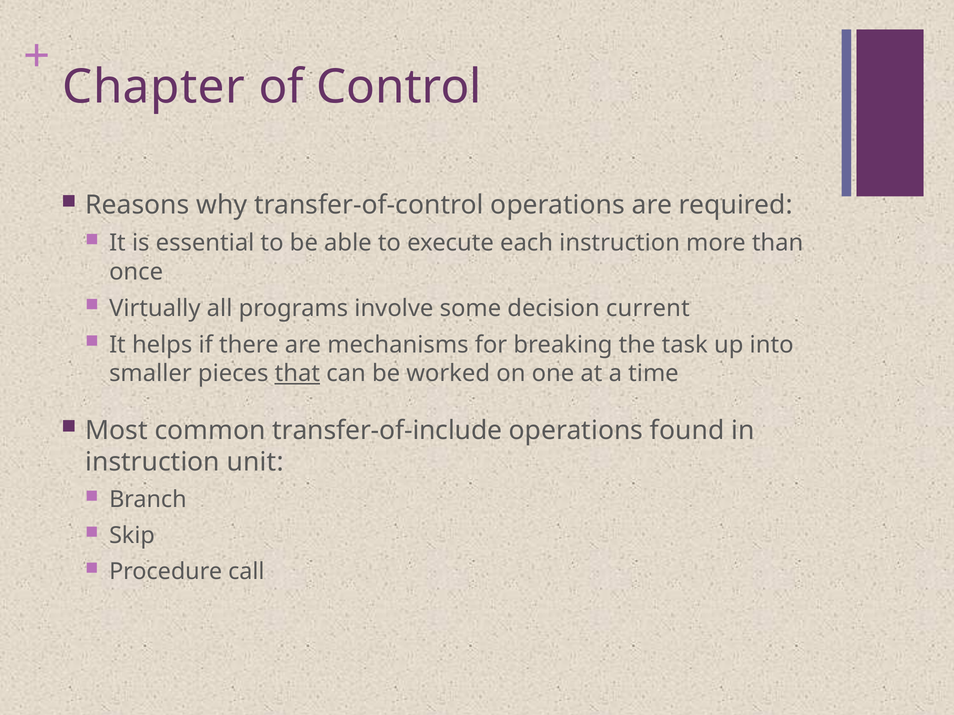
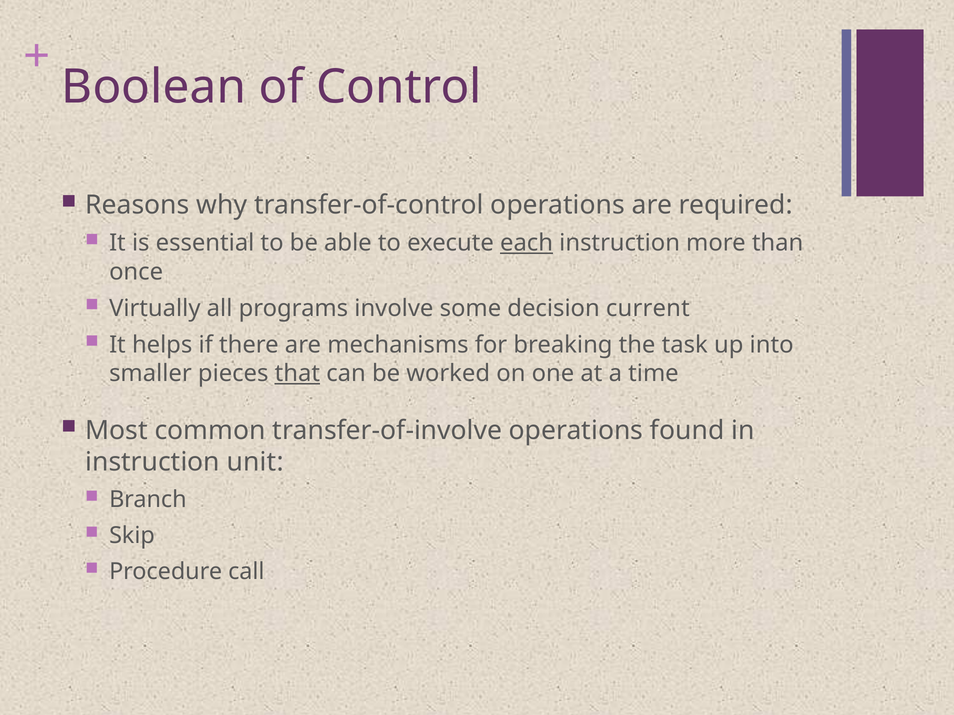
Chapter: Chapter -> Boolean
each underline: none -> present
transfer-of-include: transfer-of-include -> transfer-of-involve
